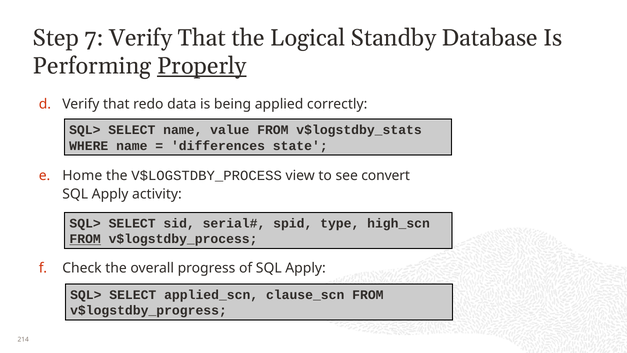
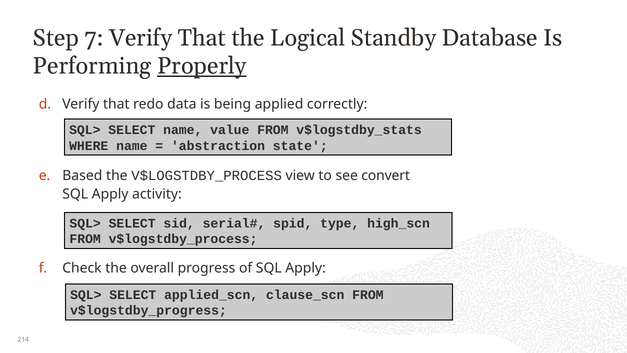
differences: differences -> abstraction
Home: Home -> Based
FROM at (85, 239) underline: present -> none
